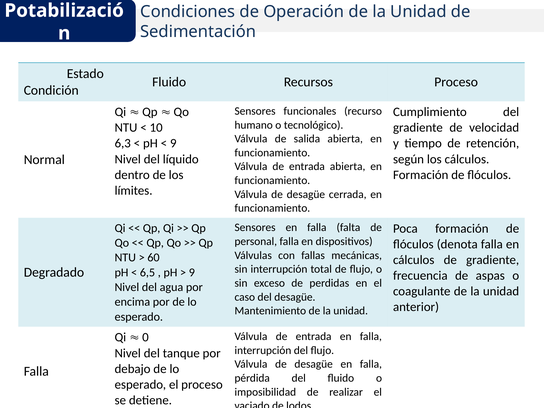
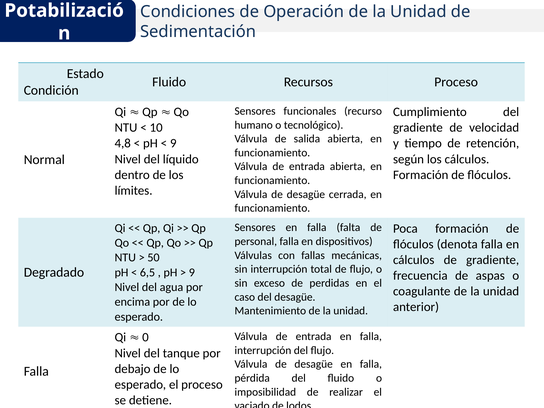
6,3: 6,3 -> 4,8
60: 60 -> 50
